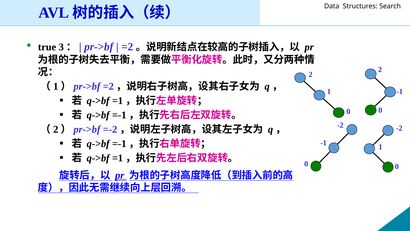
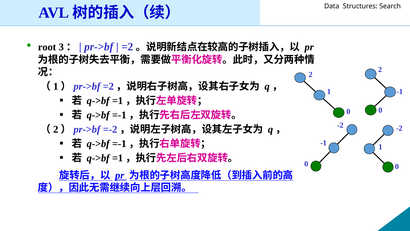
true: true -> root
